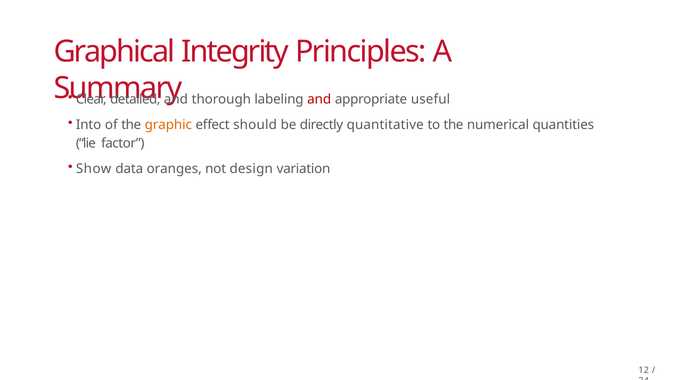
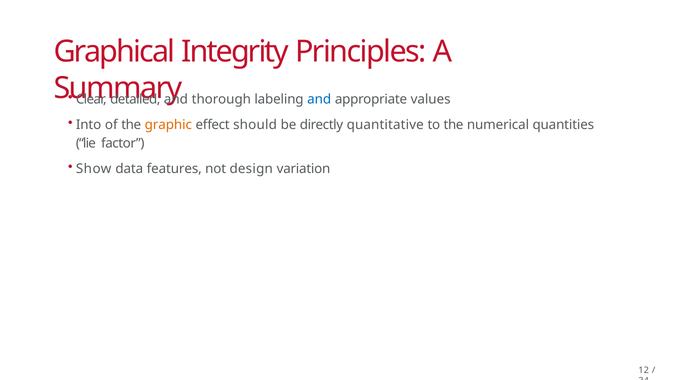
and at (319, 99) colour: red -> blue
useful: useful -> values
oranges: oranges -> features
